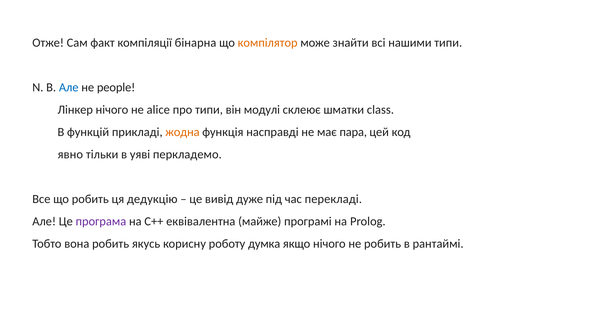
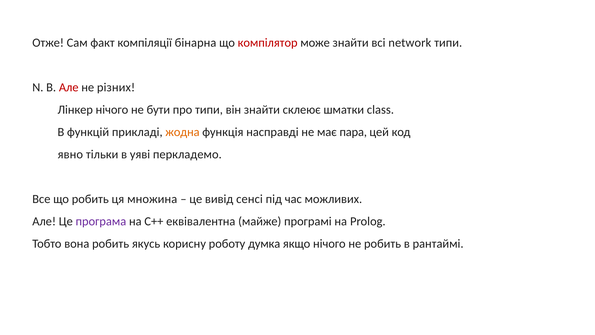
компілятор colour: orange -> red
нашими: нашими -> network
Але at (69, 87) colour: blue -> red
people: people -> різних
alice: alice -> бути
він модулі: модулі -> знайти
дедукцію: дедукцію -> множина
дуже: дуже -> сенсі
перекладі: перекладі -> можливих
